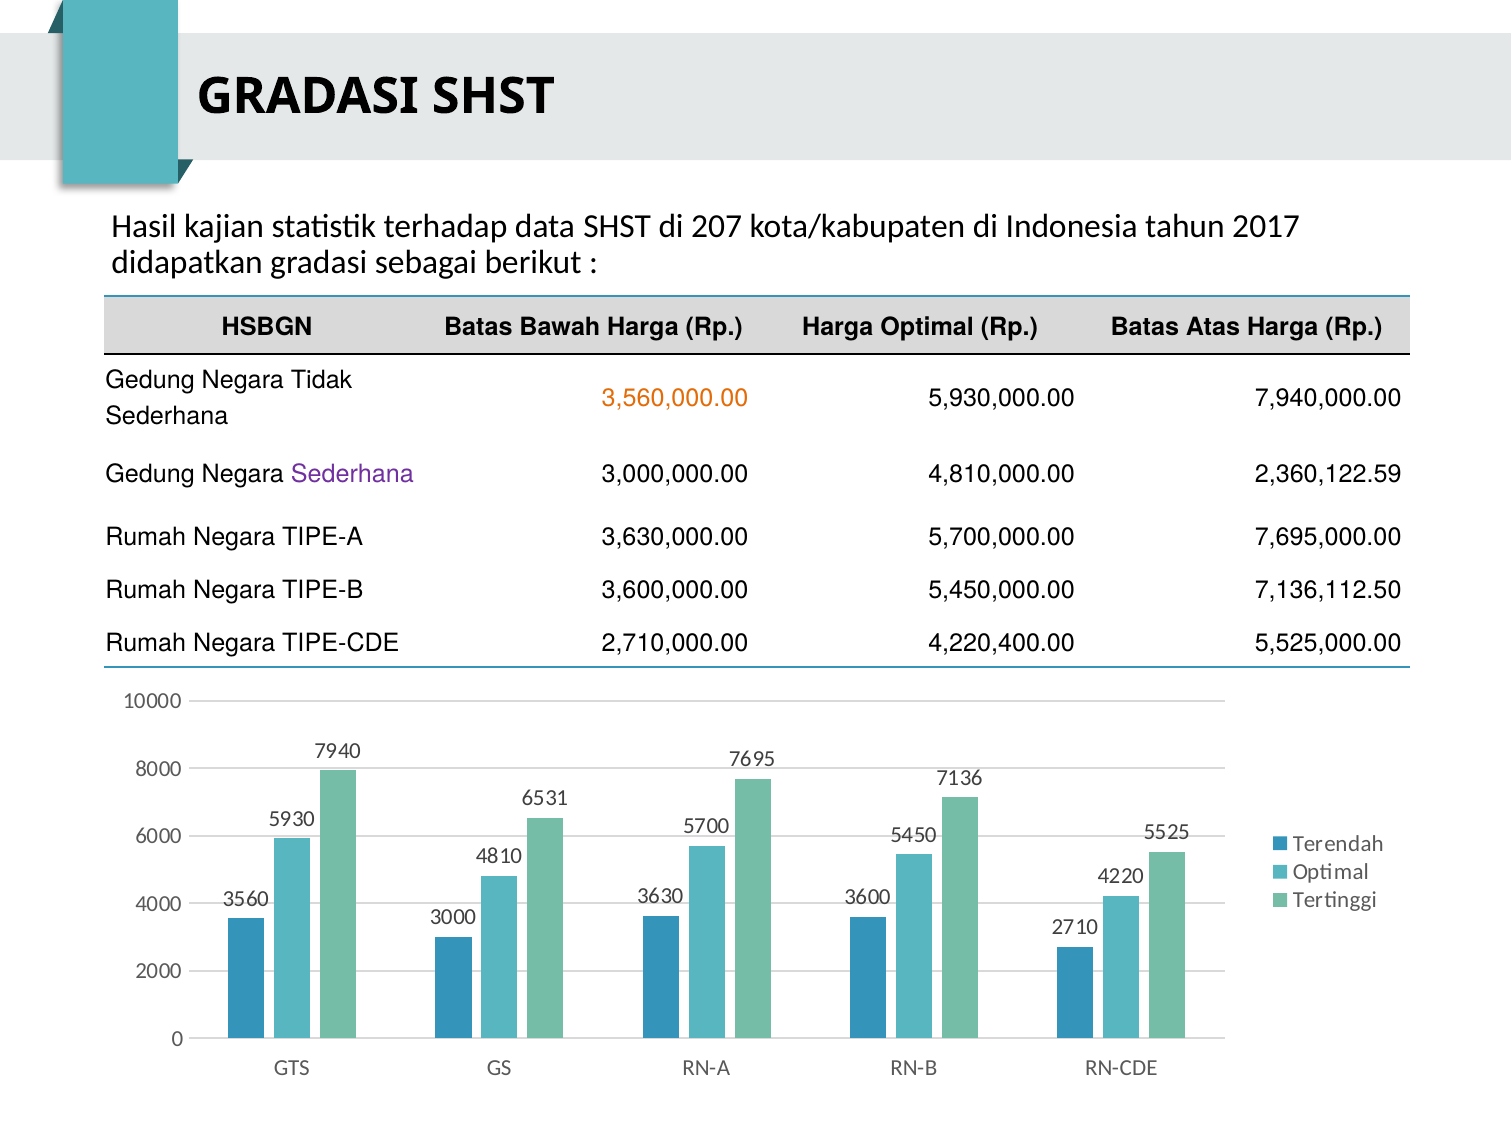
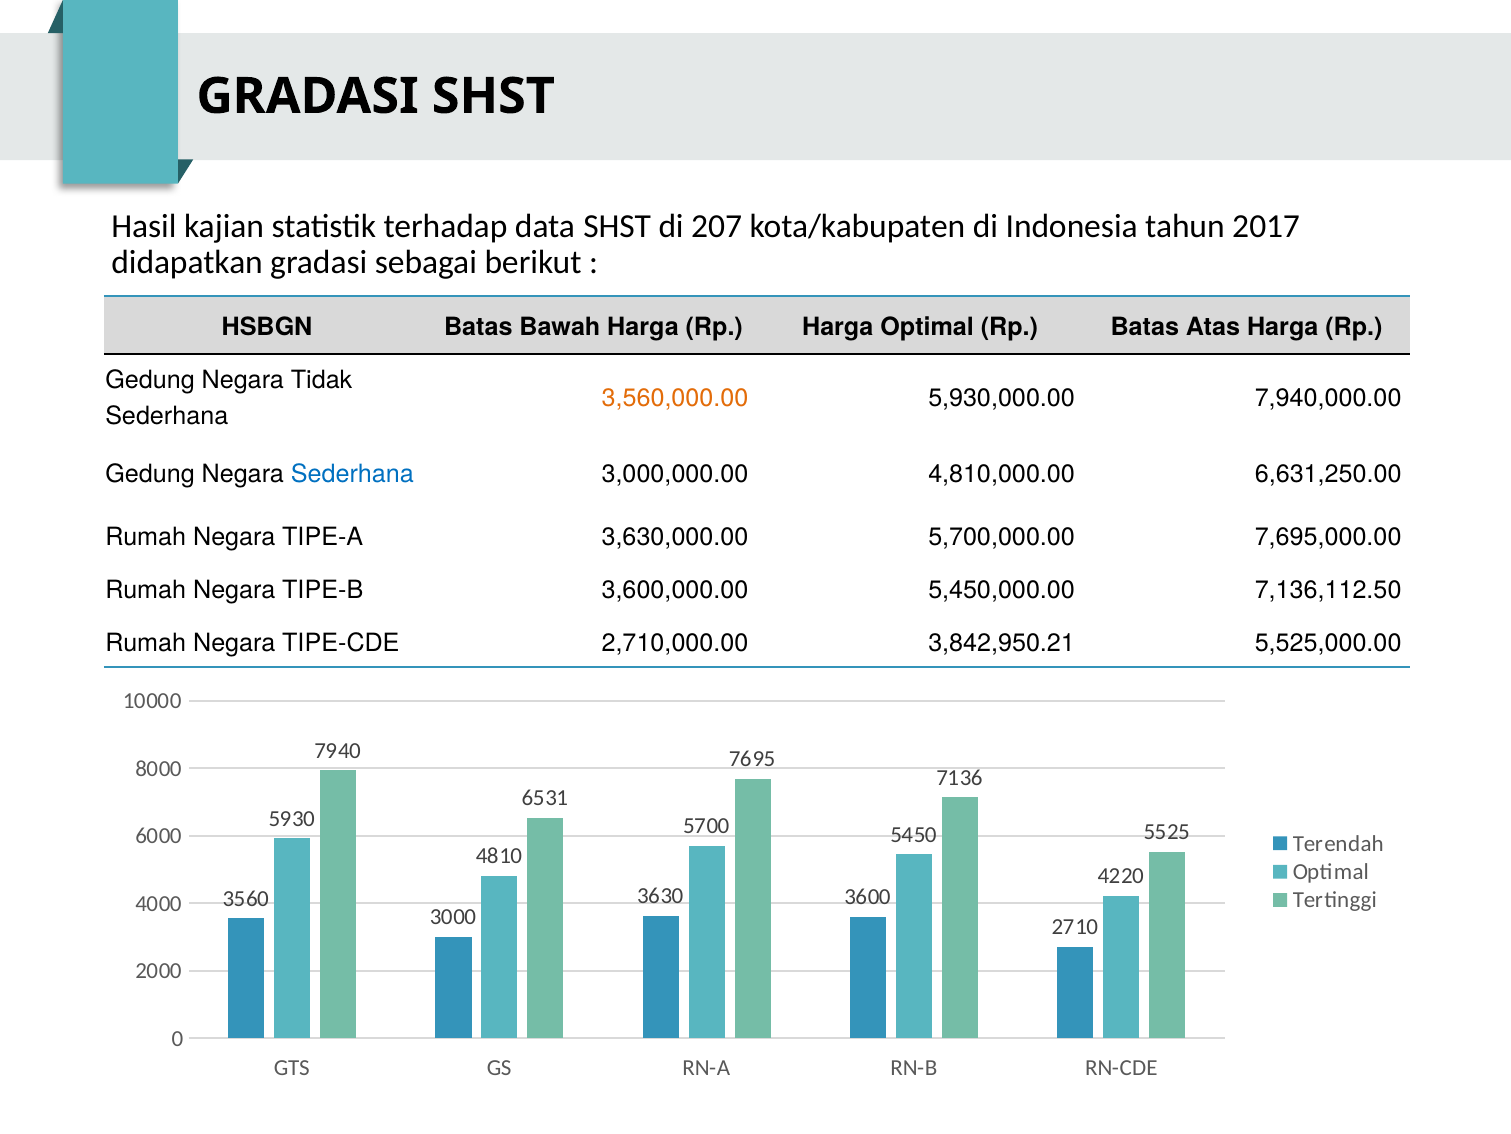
Sederhana at (352, 474) colour: purple -> blue
2,360,122.59: 2,360,122.59 -> 6,631,250.00
4,220,400.00: 4,220,400.00 -> 3,842,950.21
